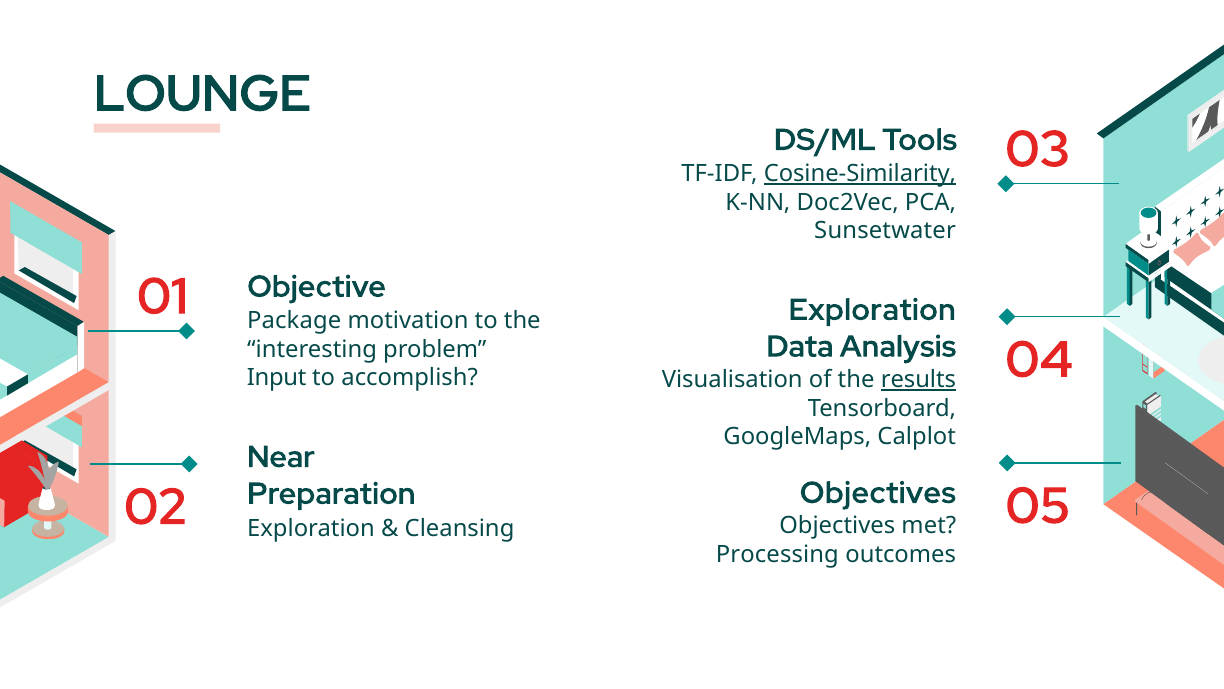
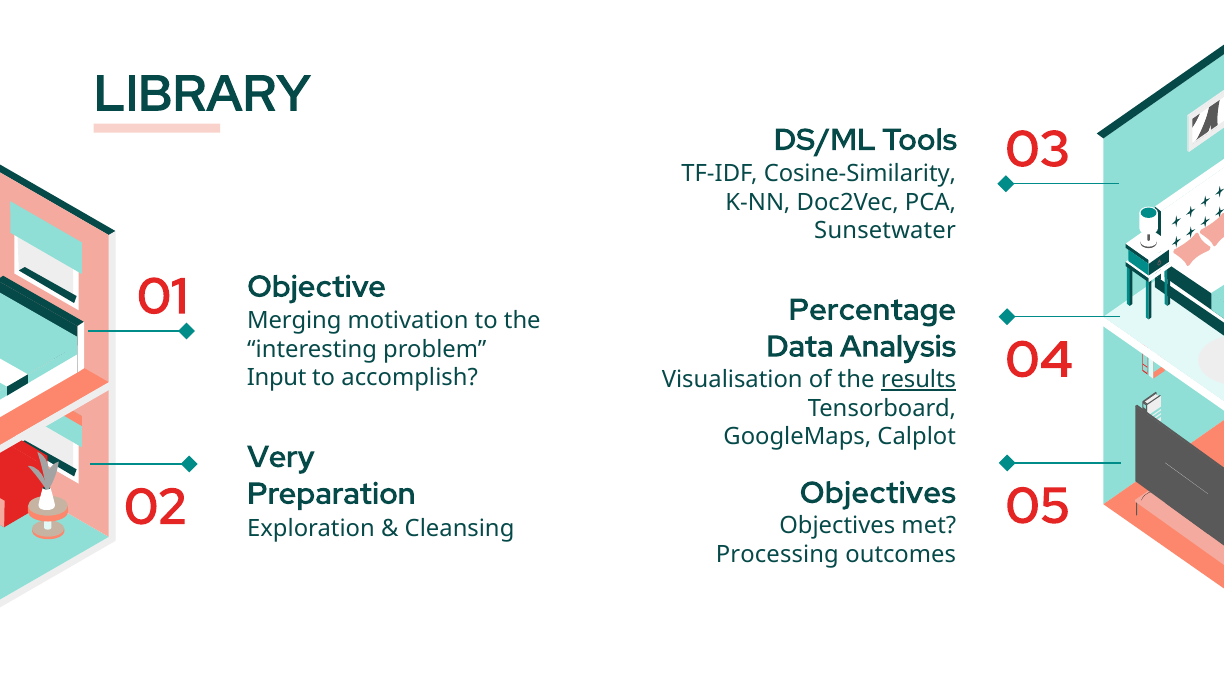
LOUNGE: LOUNGE -> LIBRARY
Cosine-Similarity underline: present -> none
Exploration at (872, 310): Exploration -> Percentage
Package: Package -> Merging
Near: Near -> Very
